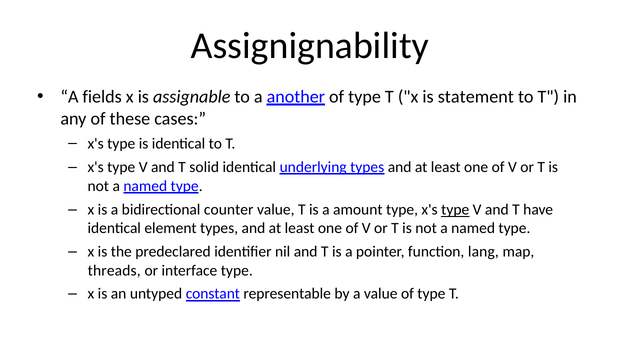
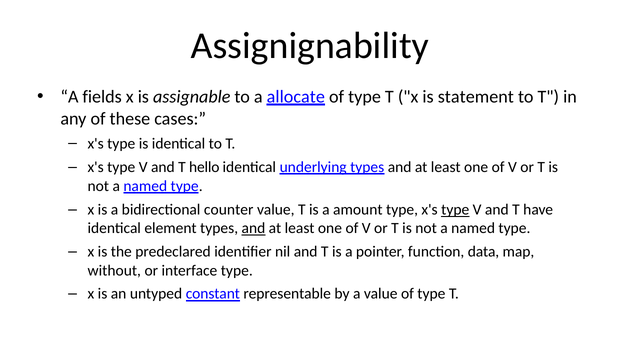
another: another -> allocate
solid: solid -> hello
and at (253, 228) underline: none -> present
lang: lang -> data
threads: threads -> without
